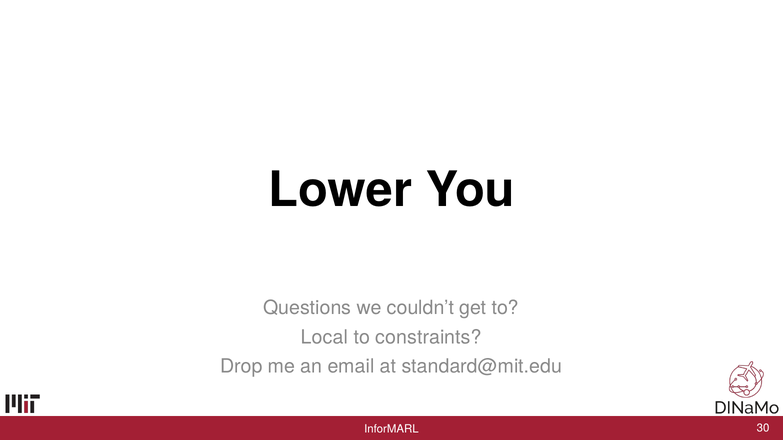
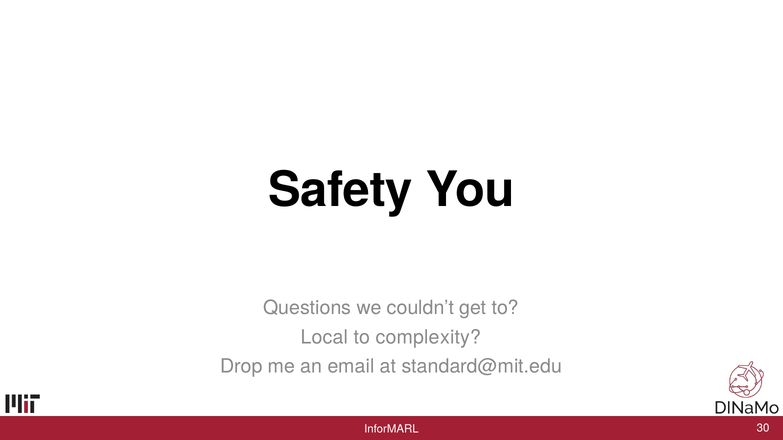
Lower: Lower -> Safety
constraints: constraints -> complexity
